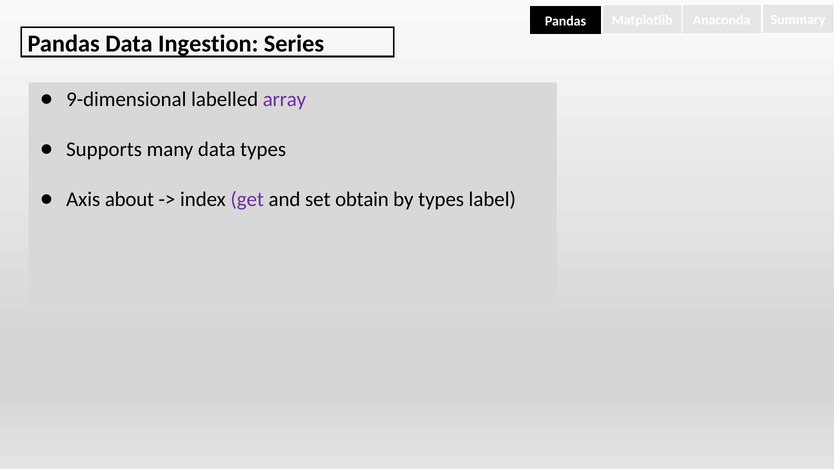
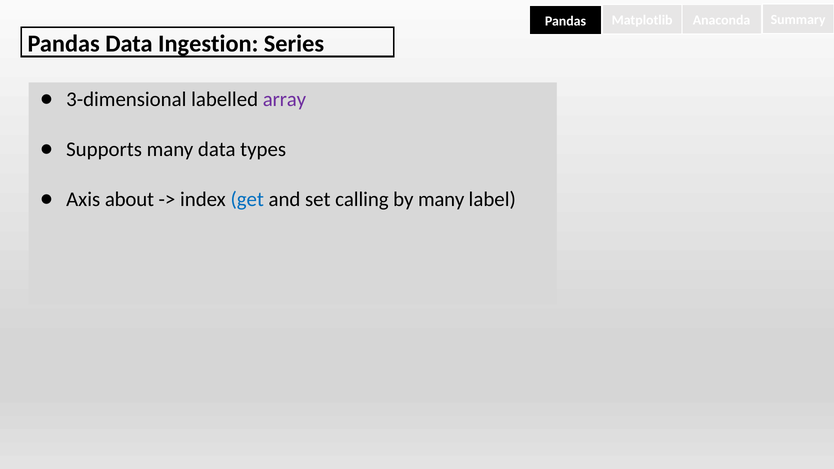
9-dimensional: 9-dimensional -> 3-dimensional
get colour: purple -> blue
obtain: obtain -> calling
by types: types -> many
